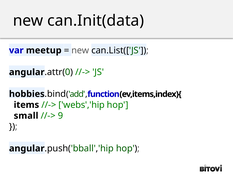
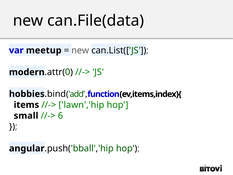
can.Init(data: can.Init(data -> can.File(data
angular at (27, 72): angular -> modern
webs','hip: webs','hip -> lawn','hip
9: 9 -> 6
